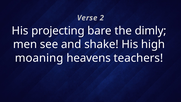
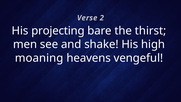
dimly: dimly -> thirst
teachers: teachers -> vengeful
